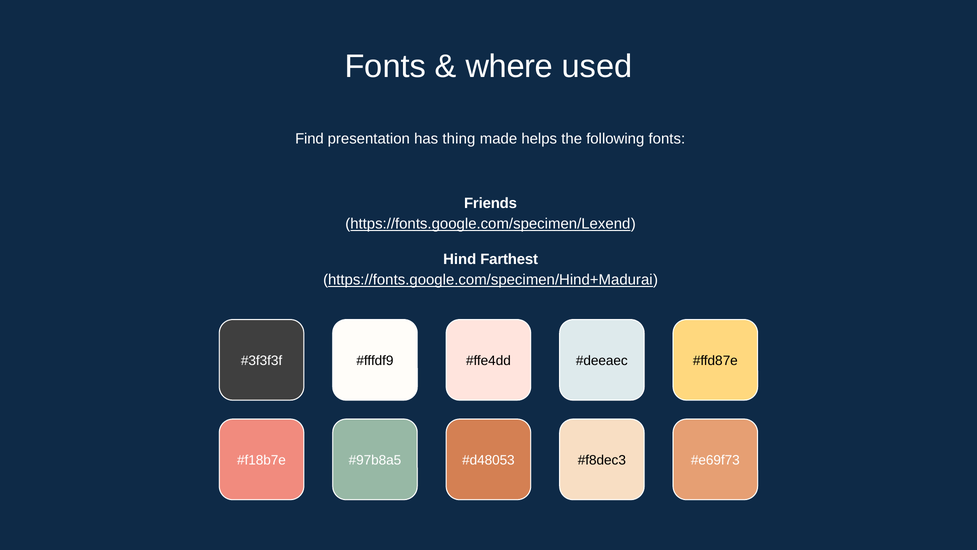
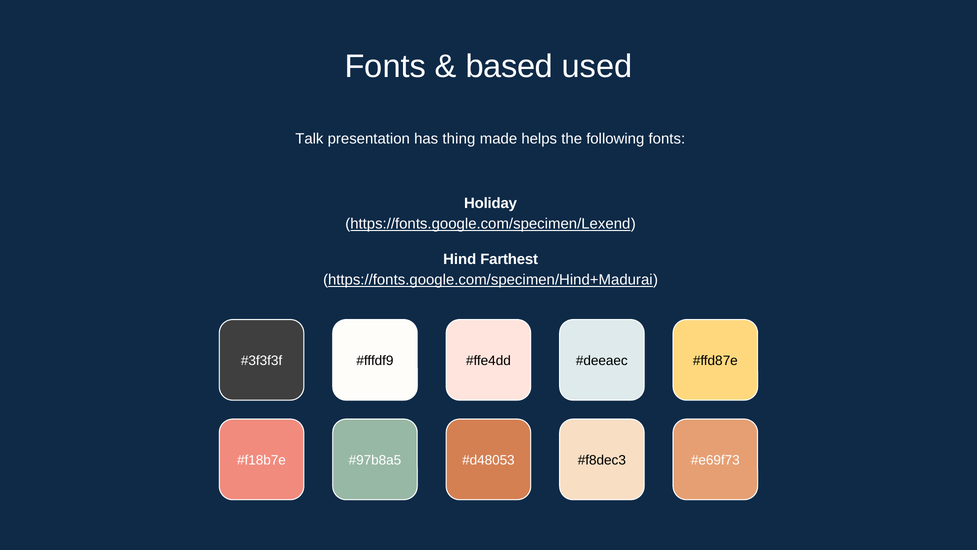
where: where -> based
Find: Find -> Talk
Friends: Friends -> Holiday
